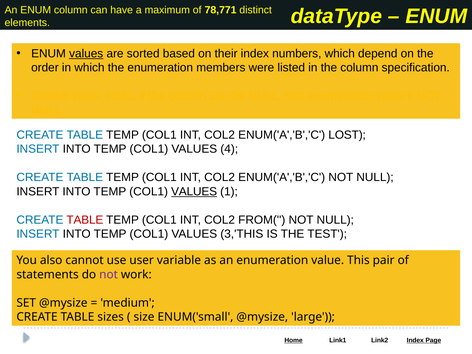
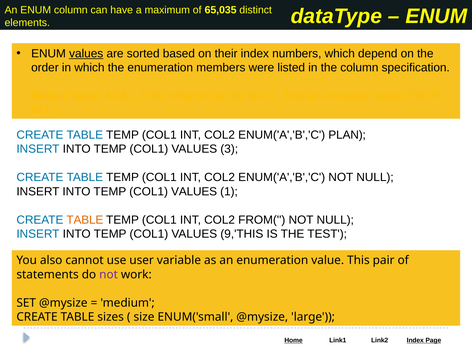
78,771: 78,771 -> 65,035
LOST: LOST -> PLAN
4: 4 -> 3
VALUES at (194, 192) underline: present -> none
TABLE at (85, 220) colour: red -> orange
3,'THIS: 3,'THIS -> 9,'THIS
